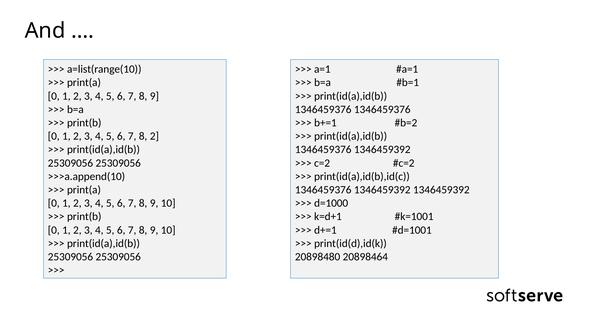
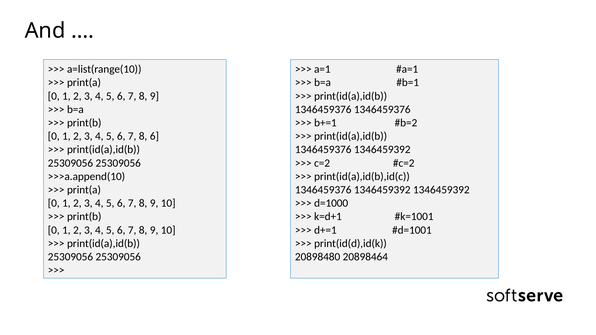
8 2: 2 -> 6
